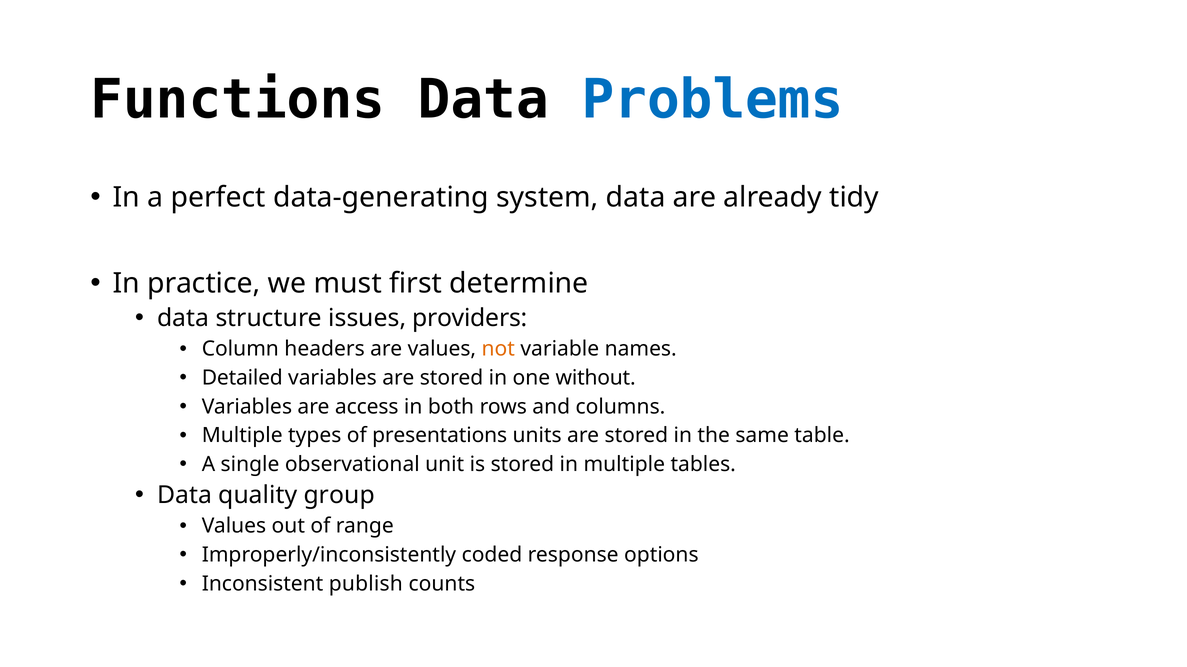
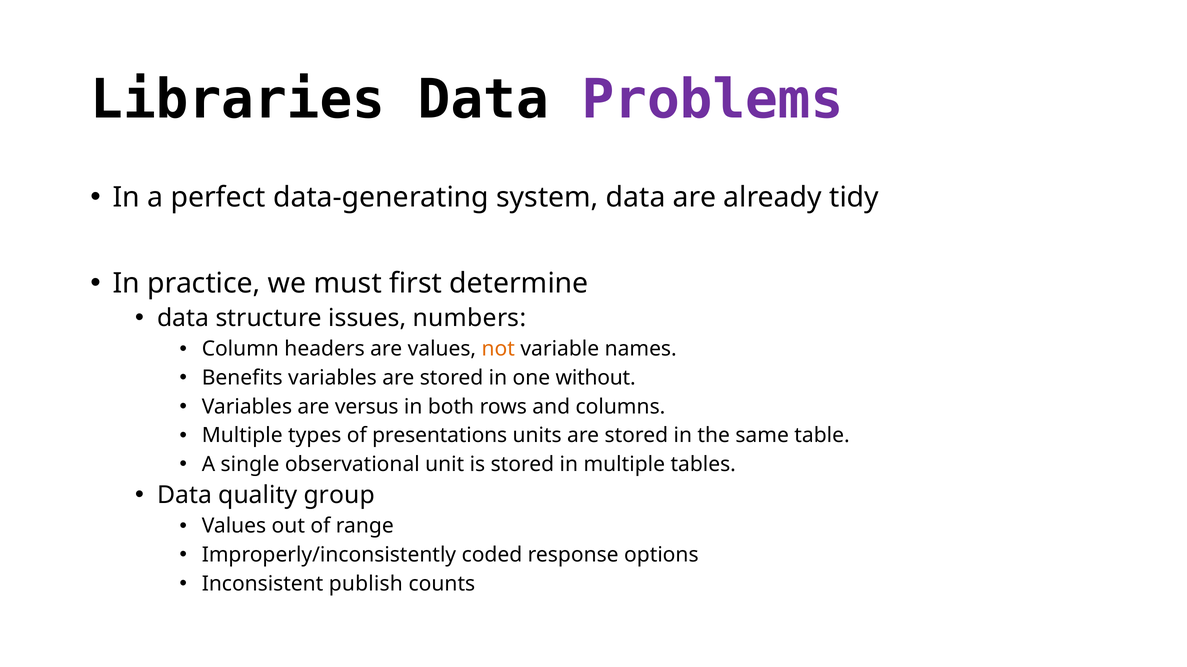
Functions: Functions -> Libraries
Problems colour: blue -> purple
providers: providers -> numbers
Detailed: Detailed -> Benefits
access: access -> versus
